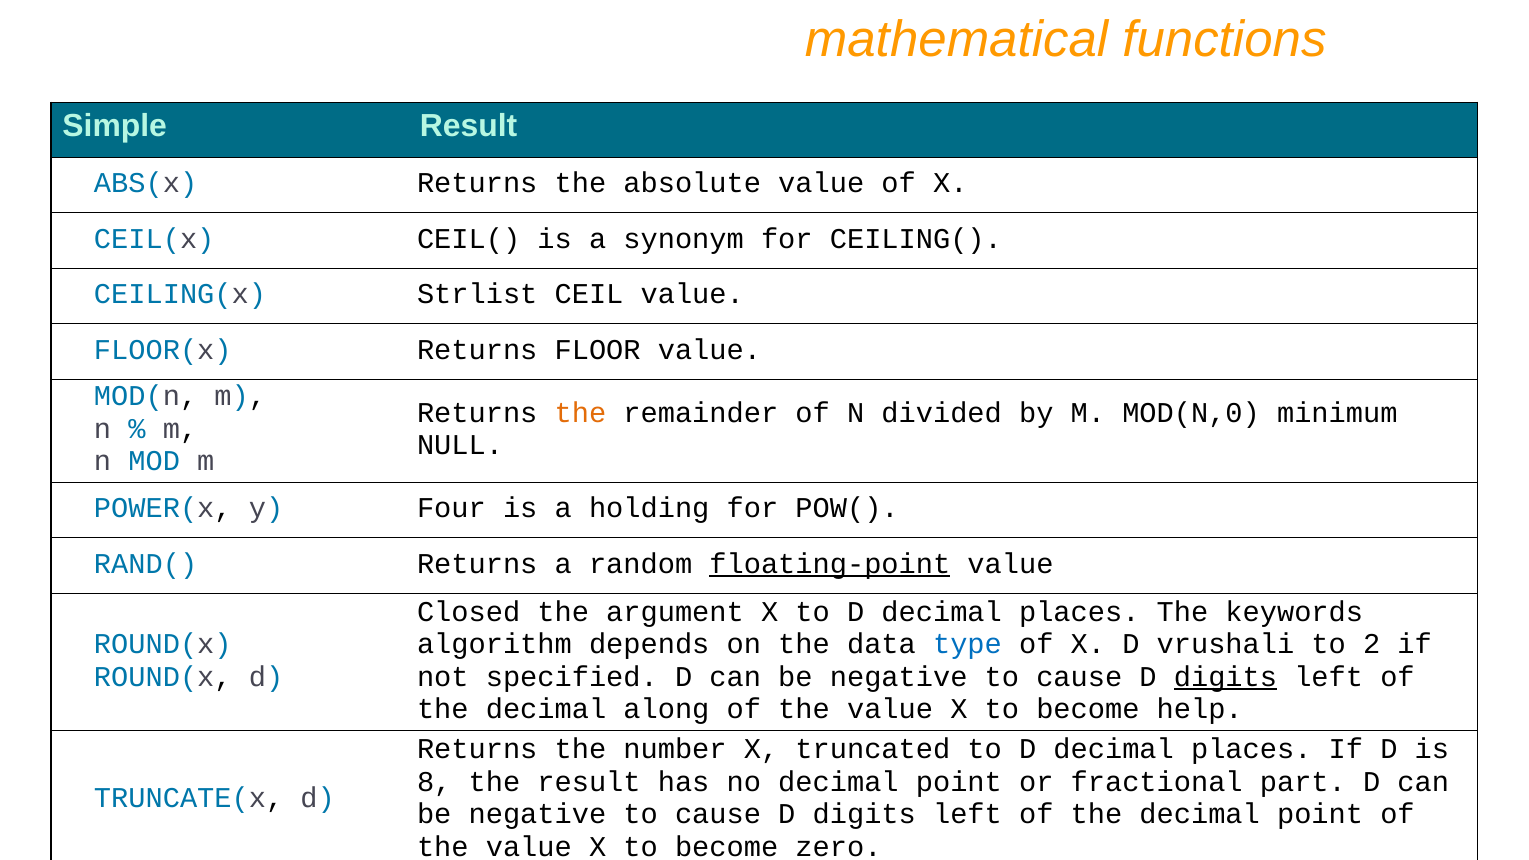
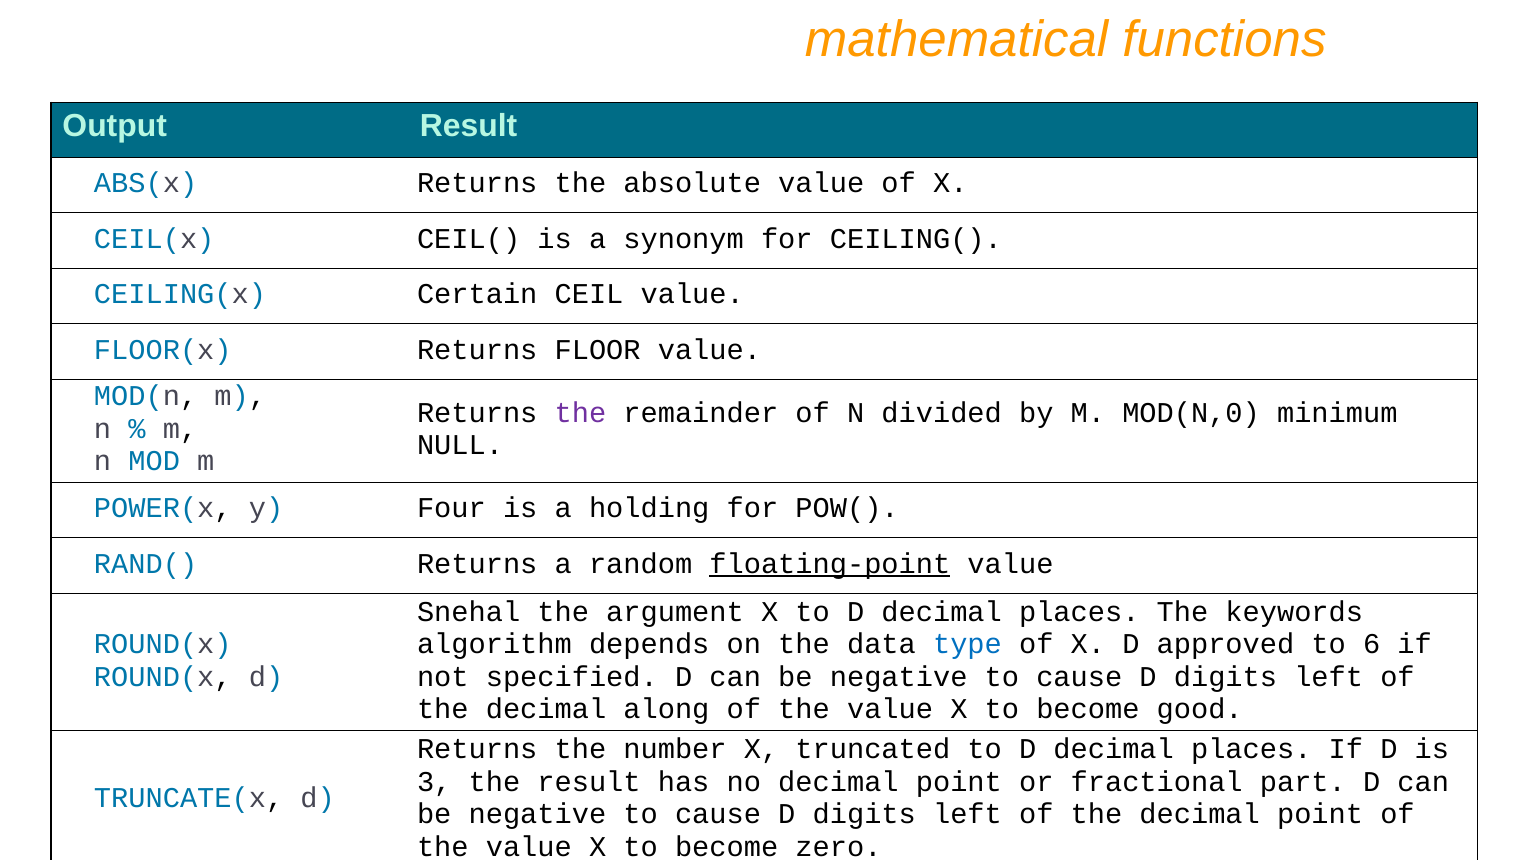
Simple: Simple -> Output
Strlist: Strlist -> Certain
the at (580, 413) colour: orange -> purple
Closed: Closed -> Snehal
vrushali: vrushali -> approved
2: 2 -> 6
digits at (1225, 677) underline: present -> none
help: help -> good
8: 8 -> 3
